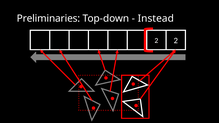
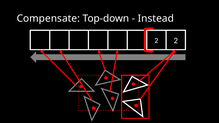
Preliminaries: Preliminaries -> Compensate
